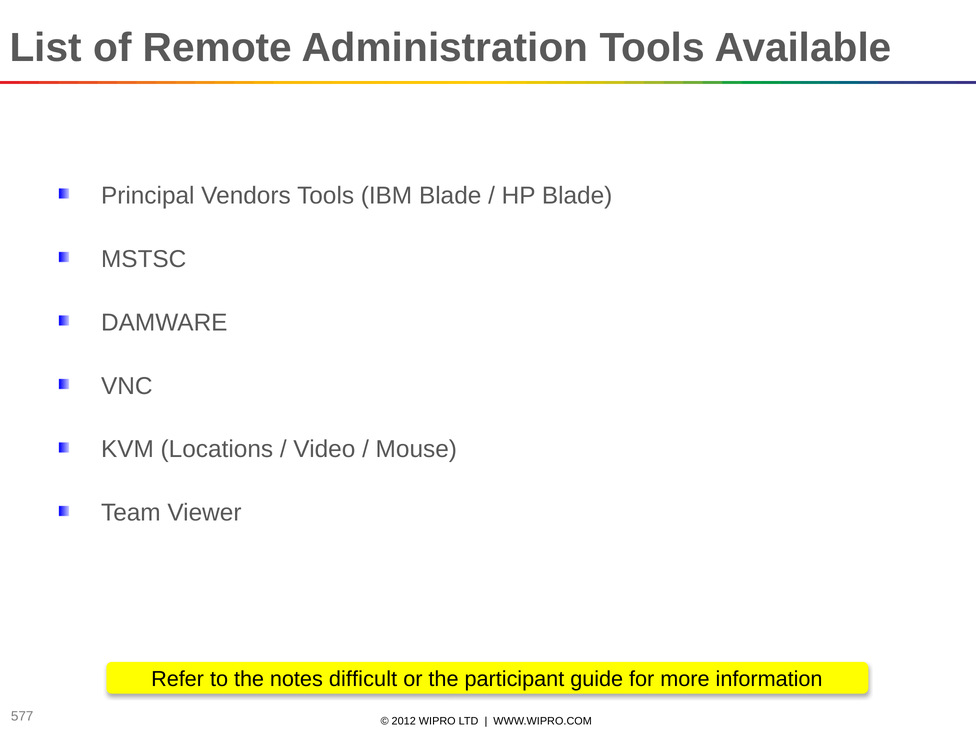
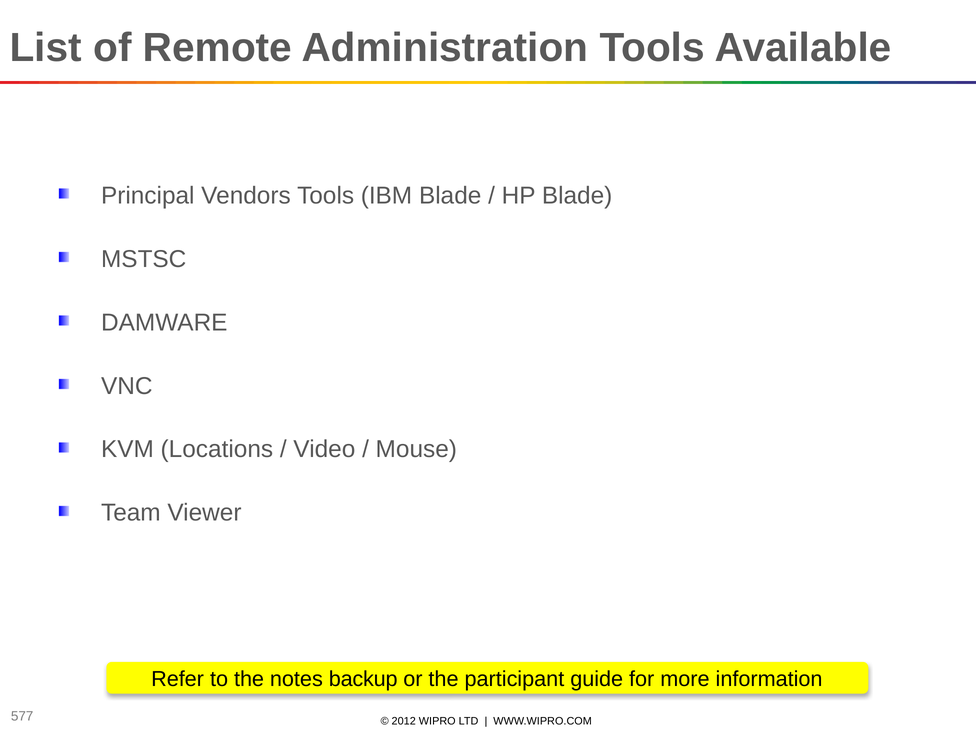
difficult: difficult -> backup
